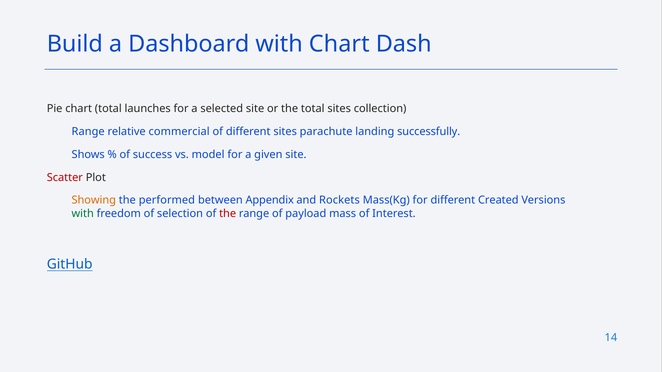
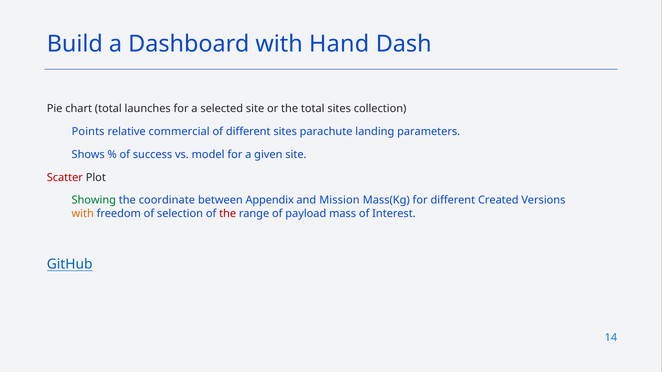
with Chart: Chart -> Hand
Range at (88, 132): Range -> Points
successfully: successfully -> parameters
Showing colour: orange -> green
performed: performed -> coordinate
Rockets: Rockets -> Mission
with at (83, 214) colour: green -> orange
